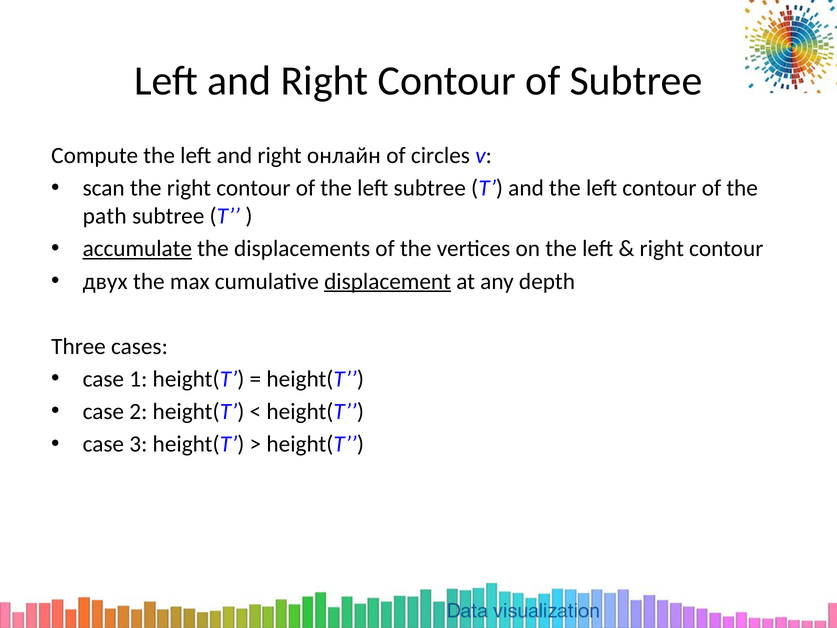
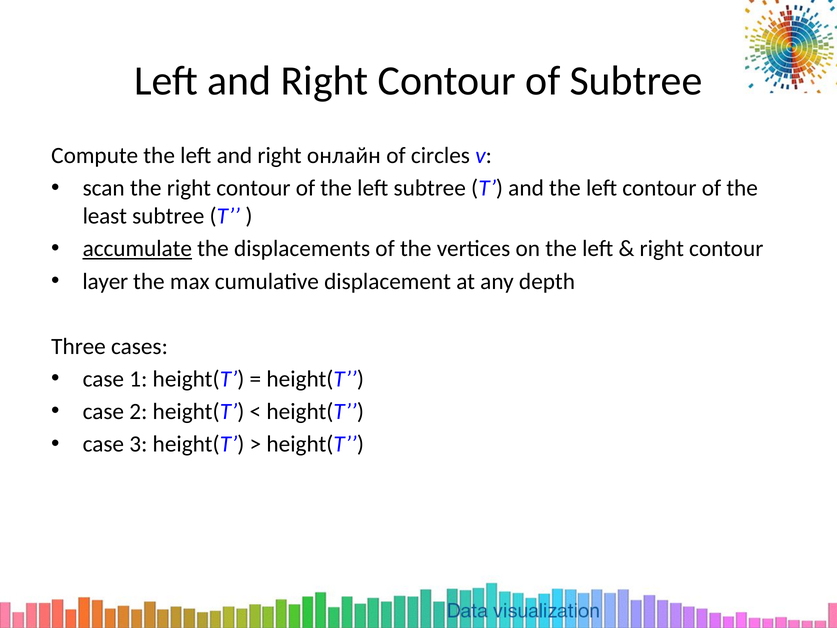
path: path -> least
двух: двух -> layer
displacement underline: present -> none
